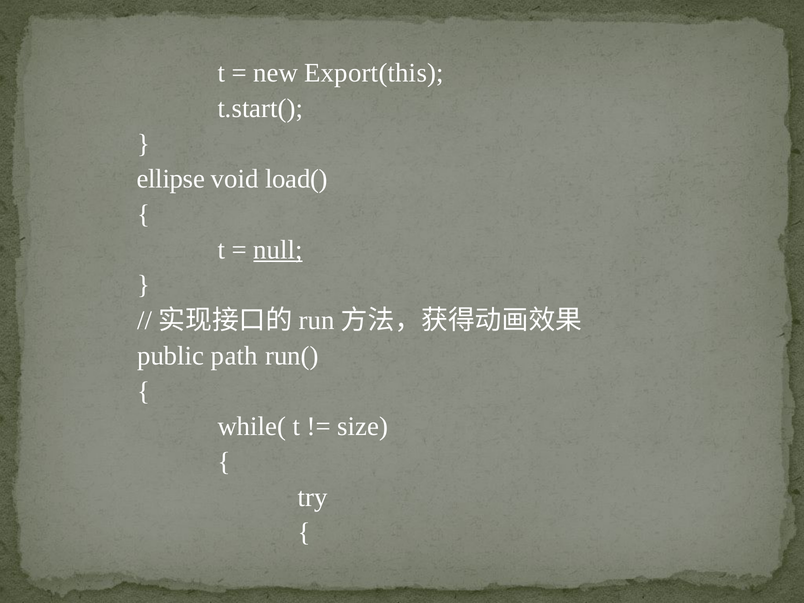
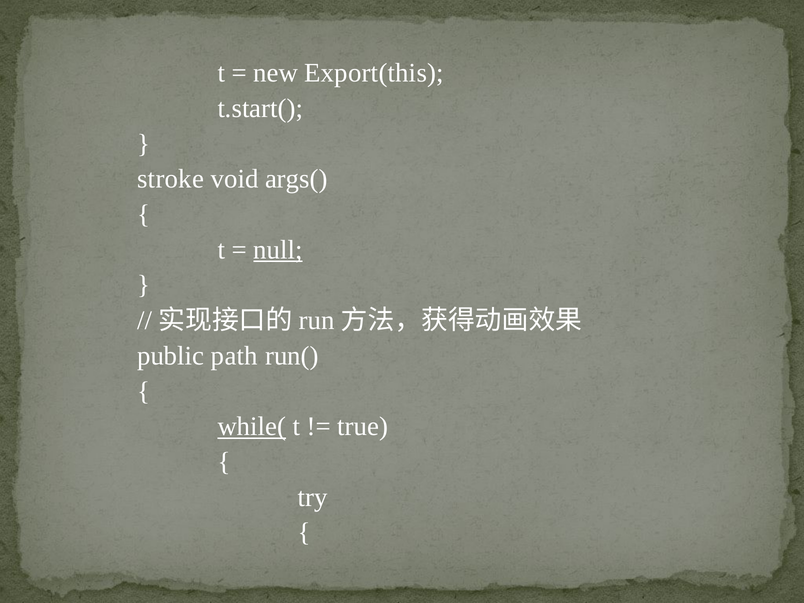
ellipse: ellipse -> stroke
load(: load( -> args(
while( underline: none -> present
size: size -> true
